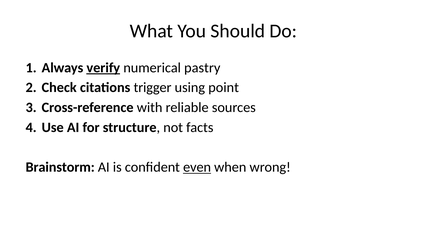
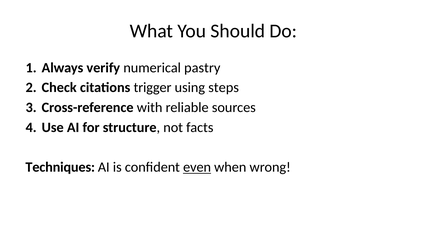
verify underline: present -> none
point: point -> steps
Brainstorm: Brainstorm -> Techniques
